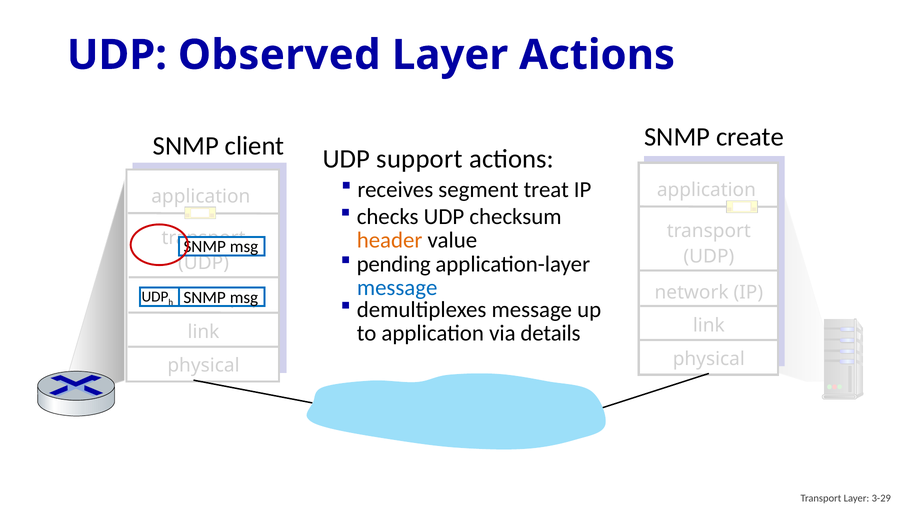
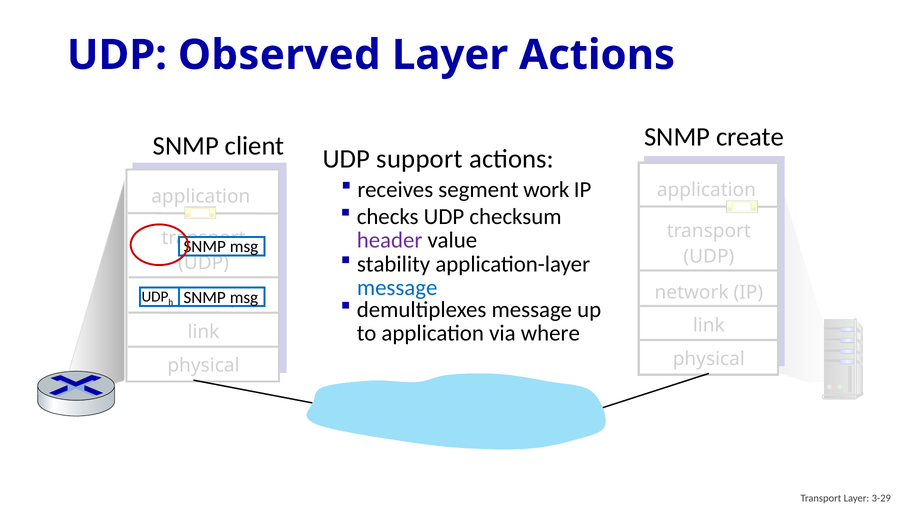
treat: treat -> work
header colour: orange -> purple
pending: pending -> stability
details: details -> where
